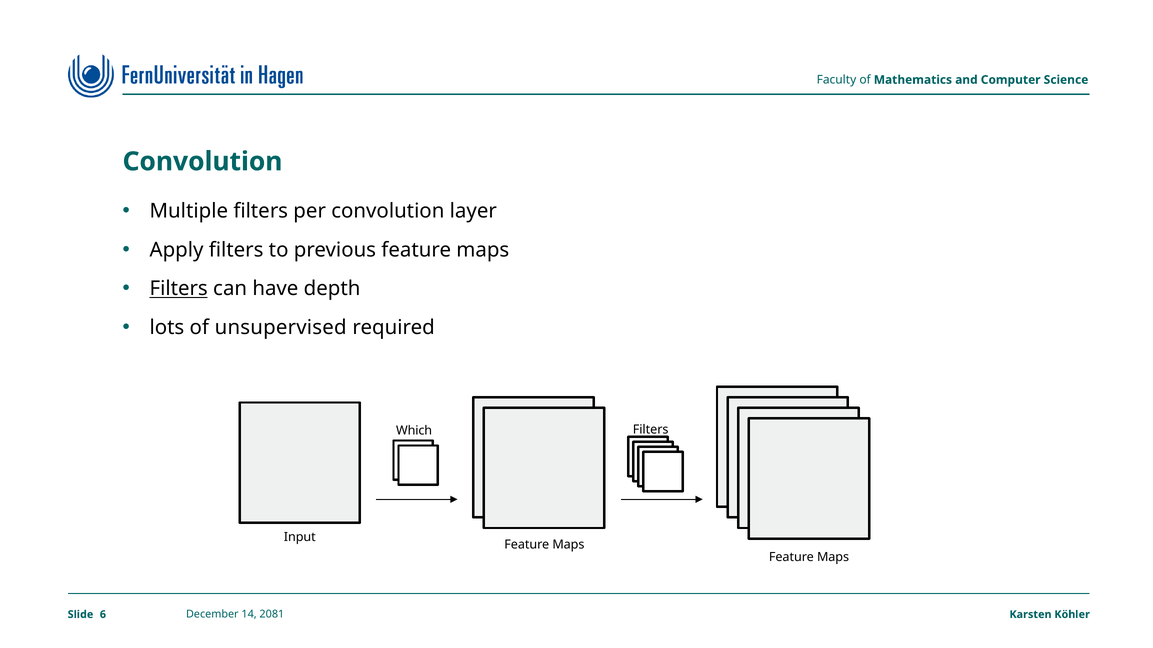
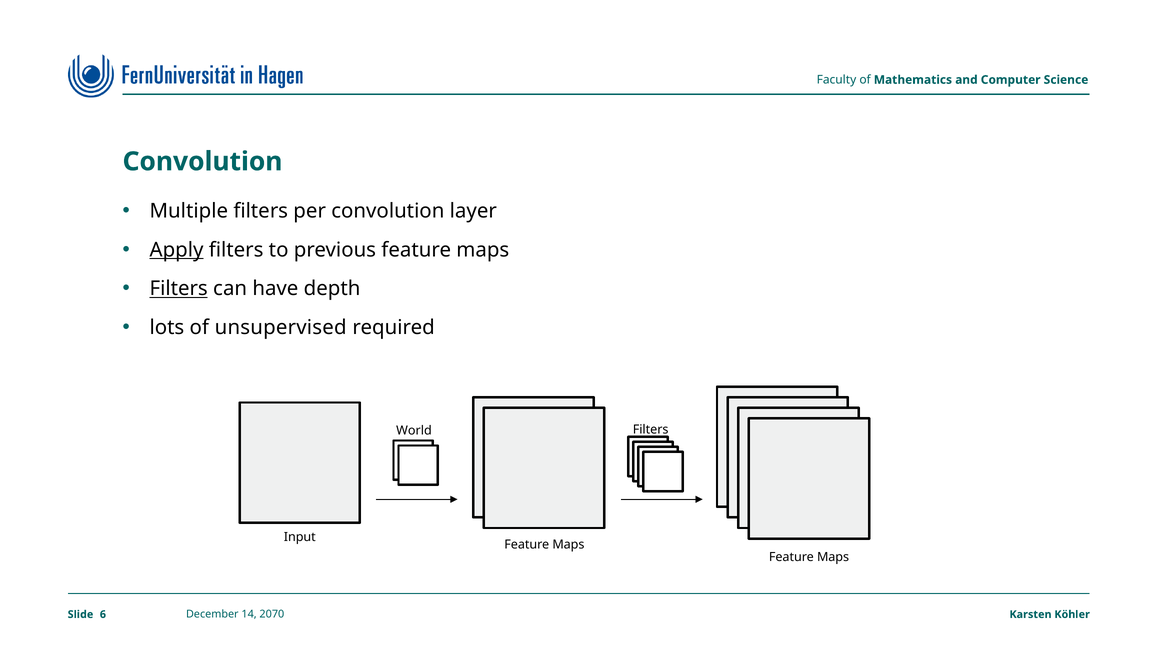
Apply underline: none -> present
Which: Which -> World
2081: 2081 -> 2070
